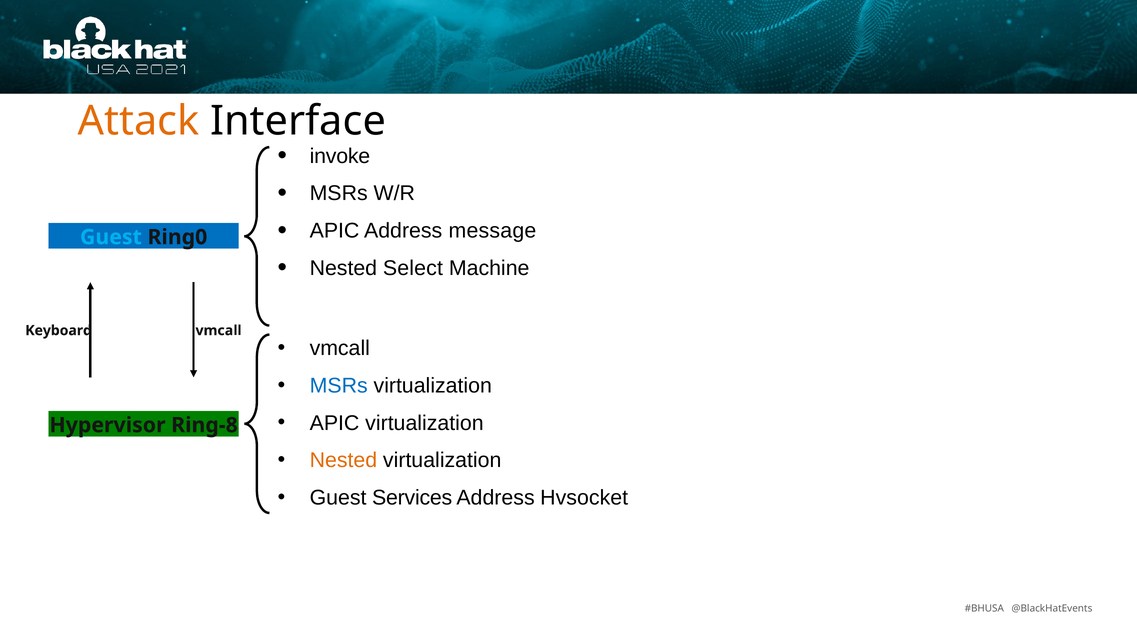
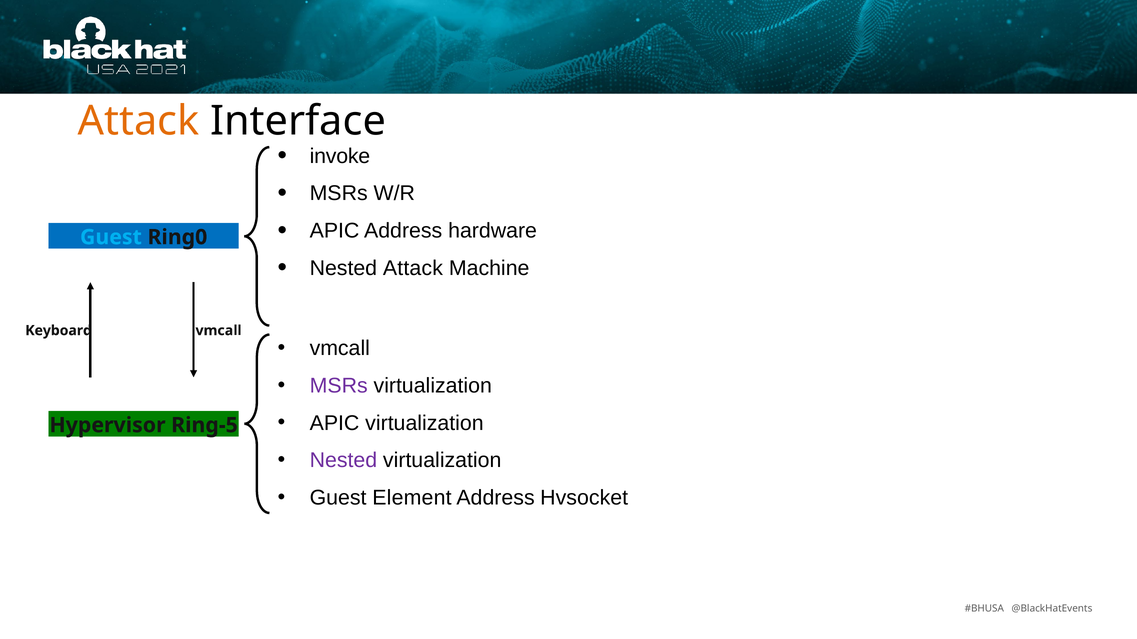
message: message -> hardware
Nested Select: Select -> Attack
MSRs at (339, 386) colour: blue -> purple
Ring-8: Ring-8 -> Ring-5
Nested at (343, 461) colour: orange -> purple
Services: Services -> Element
